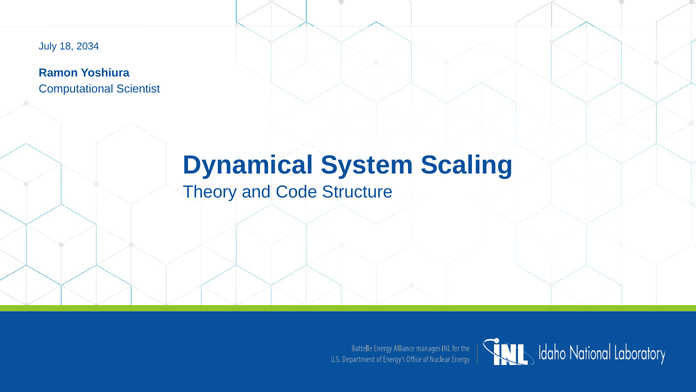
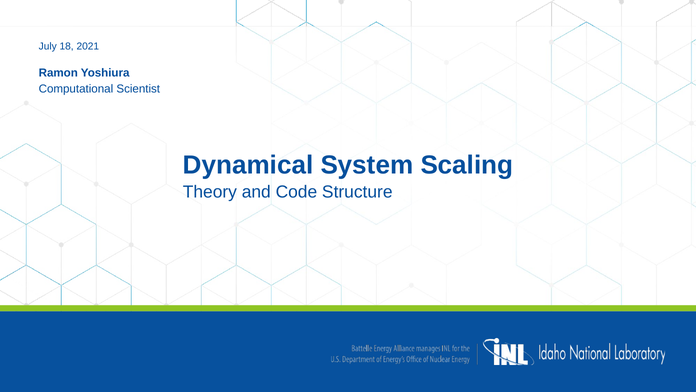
2034: 2034 -> 2021
